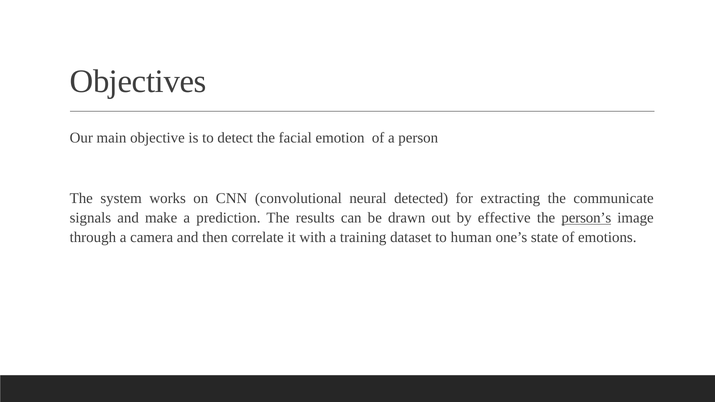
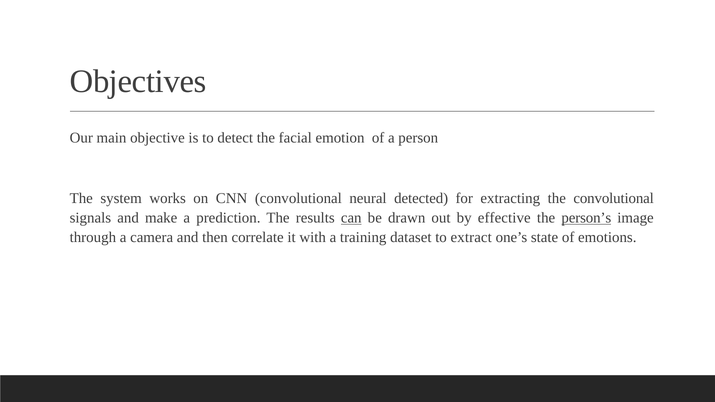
the communicate: communicate -> convolutional
can underline: none -> present
human: human -> extract
